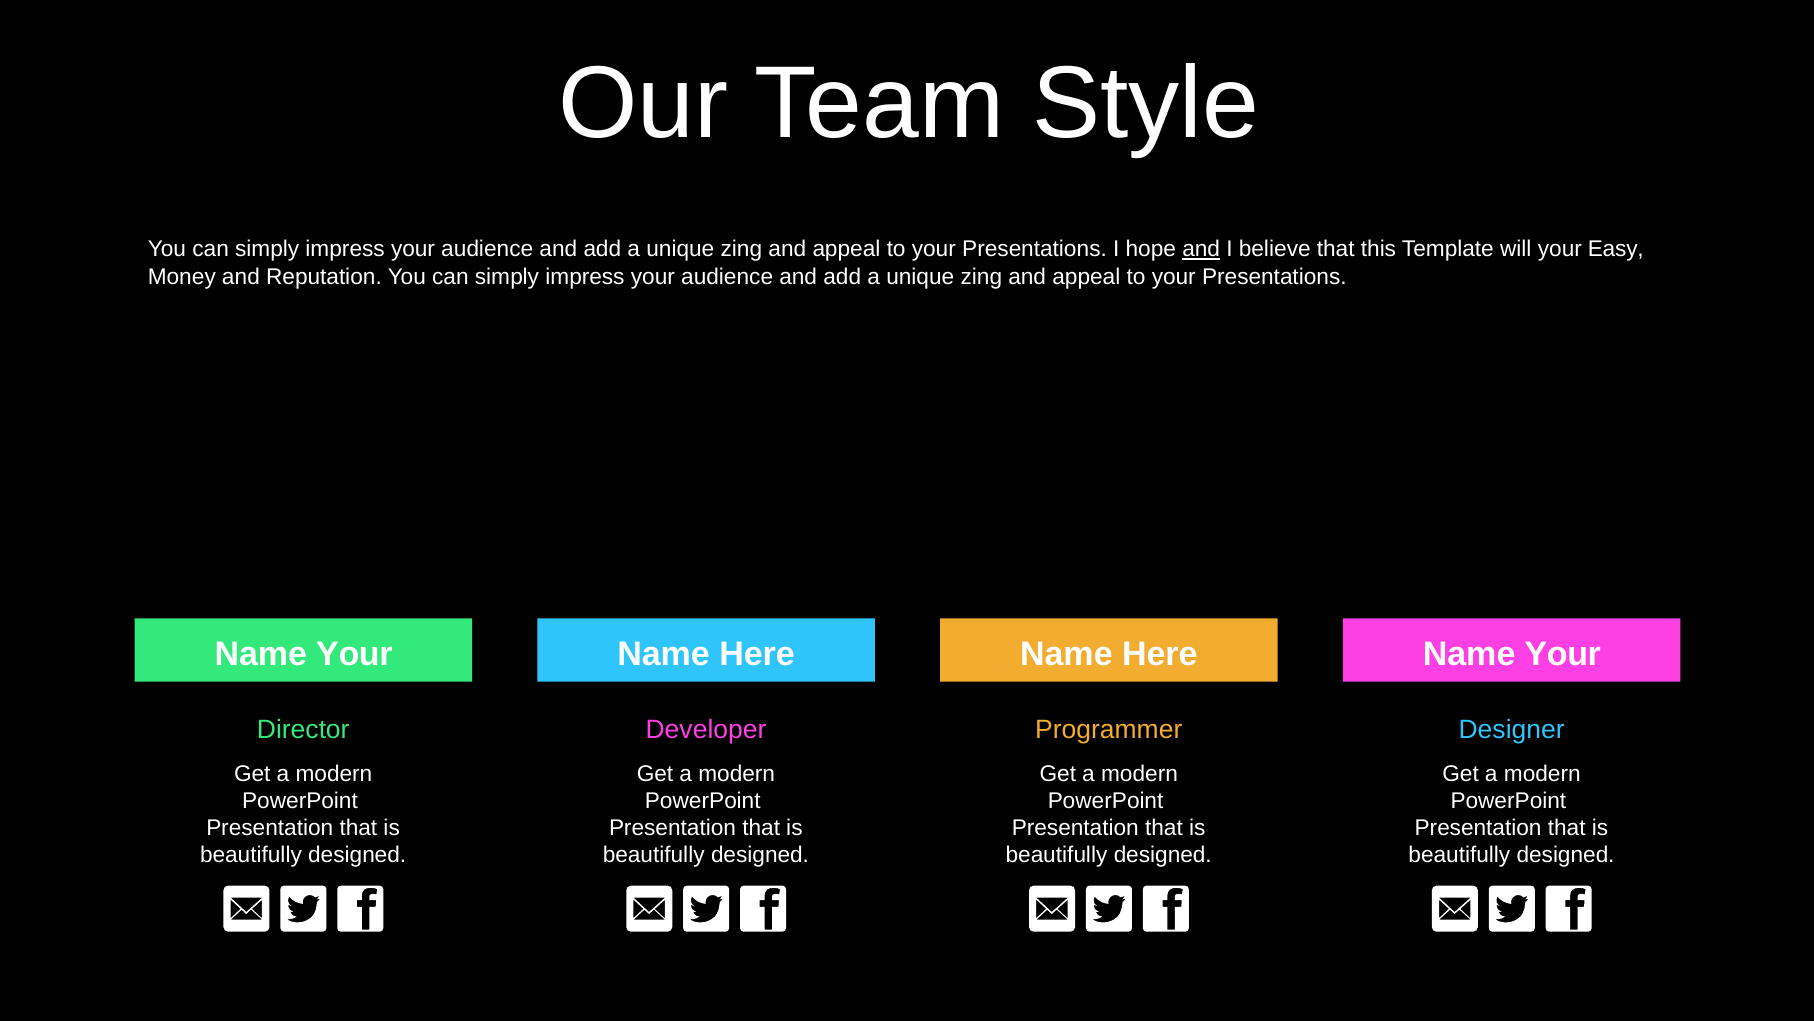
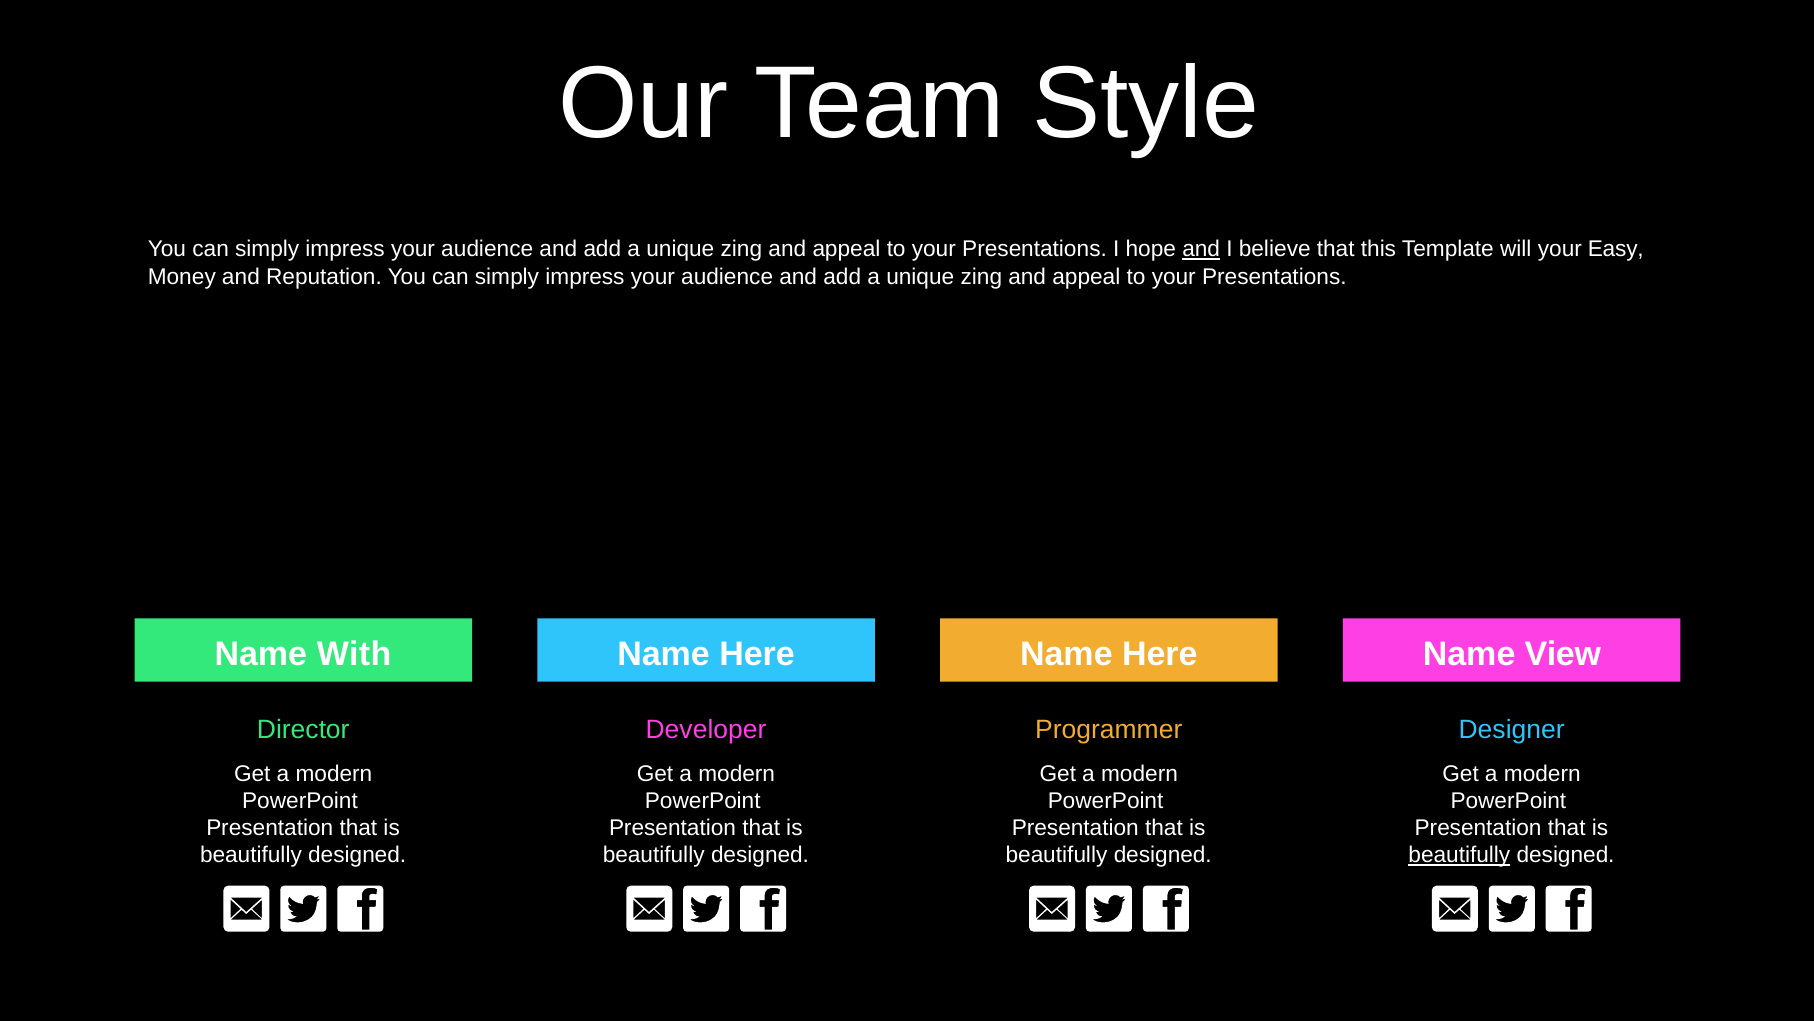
Your at (354, 653): Your -> With
Here Name Your: Your -> View
beautifully at (1459, 855) underline: none -> present
